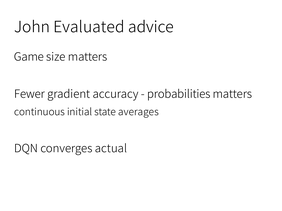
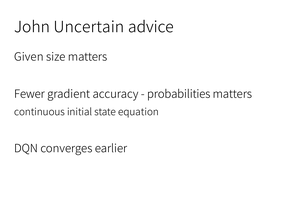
Evaluated: Evaluated -> Uncertain
Game: Game -> Given
averages: averages -> equation
actual: actual -> earlier
